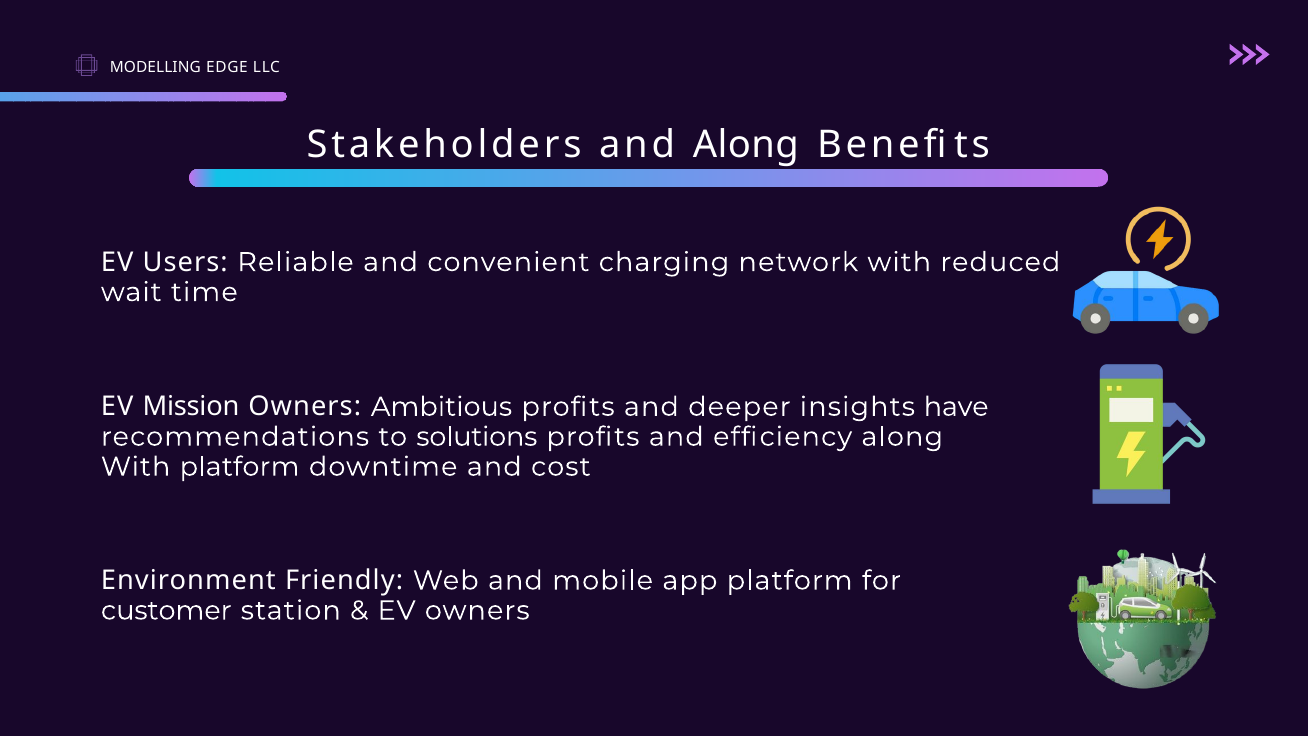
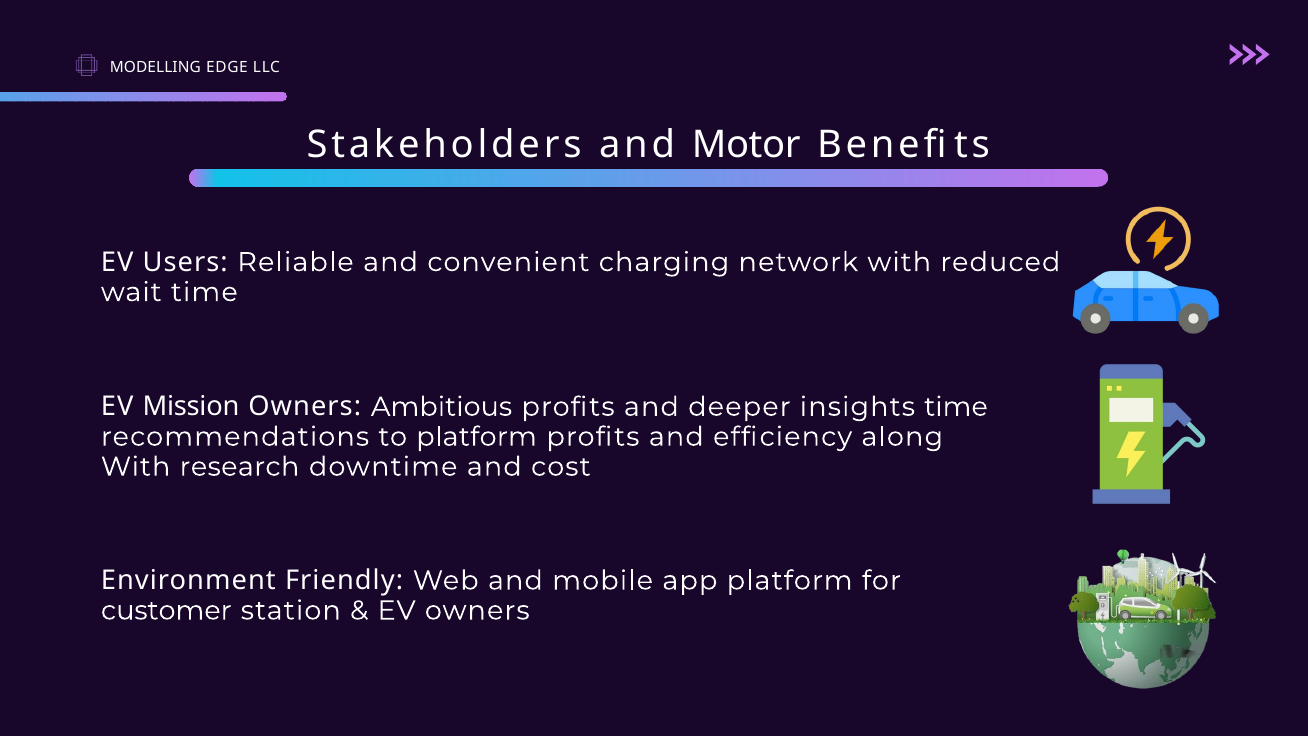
and Along: Along -> Motor
insights have: have -> time
to solutions: solutions -> platform
With platform: platform -> research
